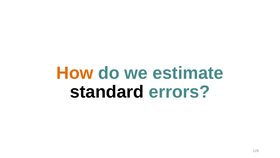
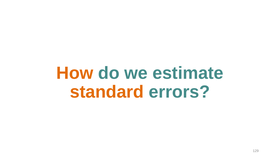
standard colour: black -> orange
